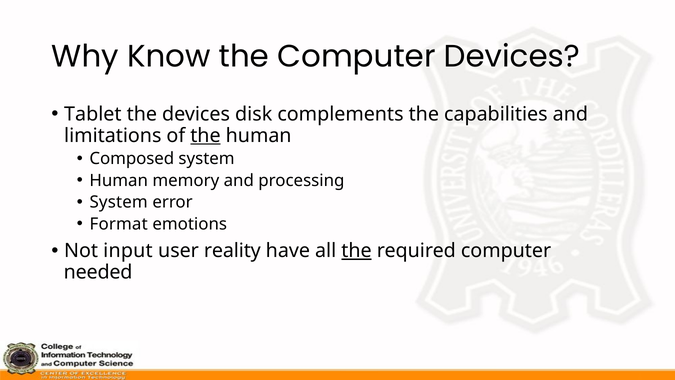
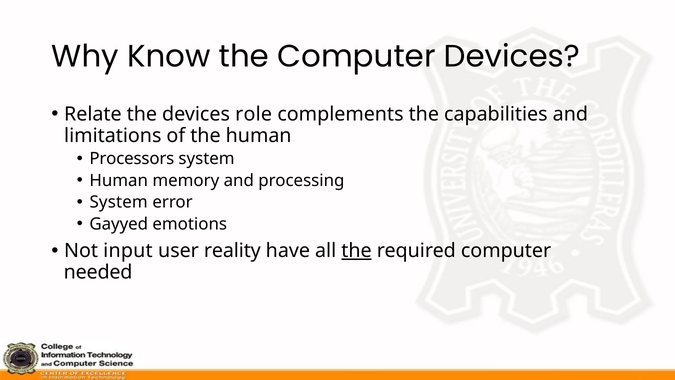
Tablet: Tablet -> Relate
disk: disk -> role
the at (205, 135) underline: present -> none
Composed: Composed -> Processors
Format: Format -> Gayyed
